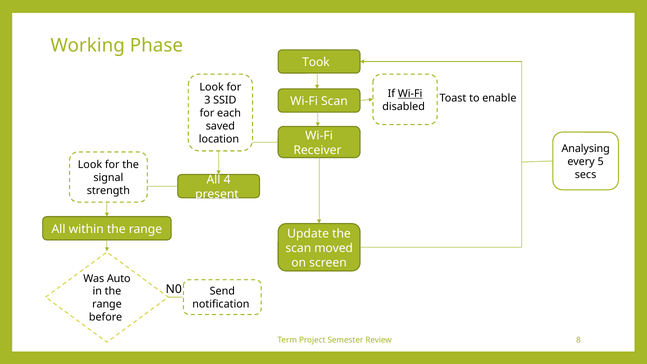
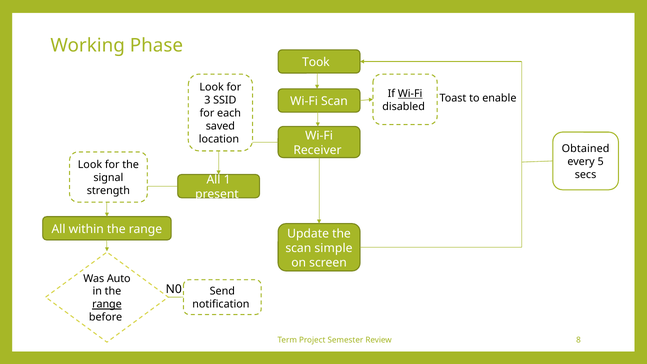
Analysing: Analysing -> Obtained
4: 4 -> 1
moved: moved -> simple
range at (107, 304) underline: none -> present
